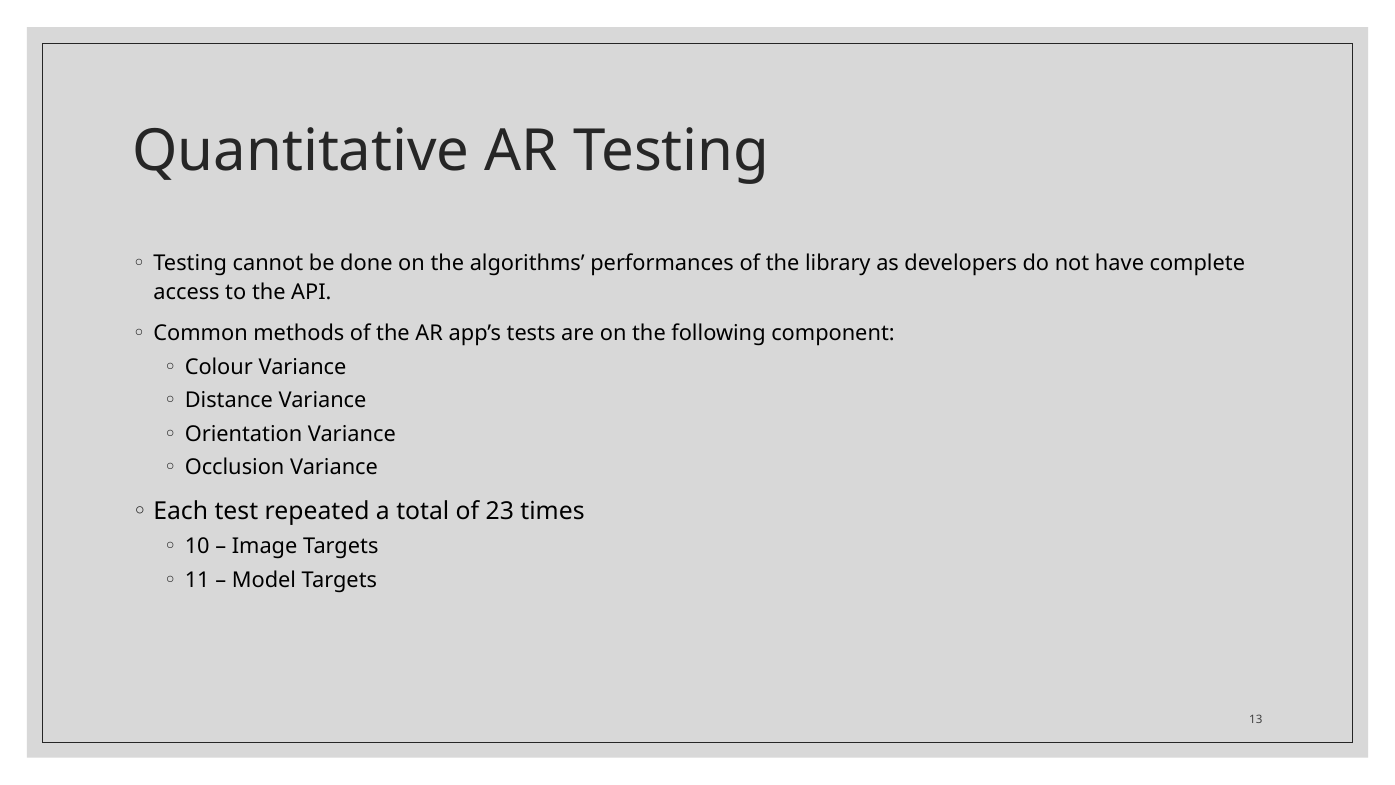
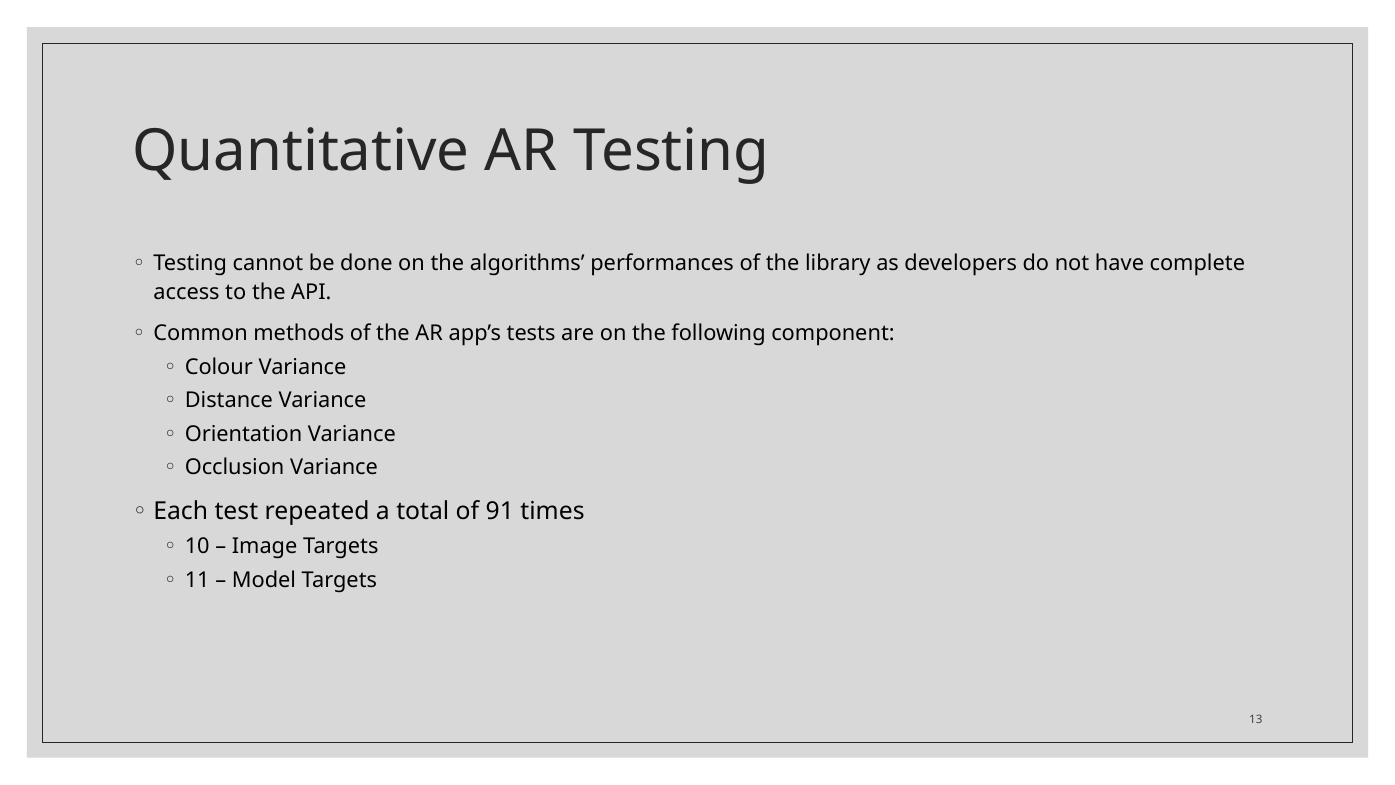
23: 23 -> 91
